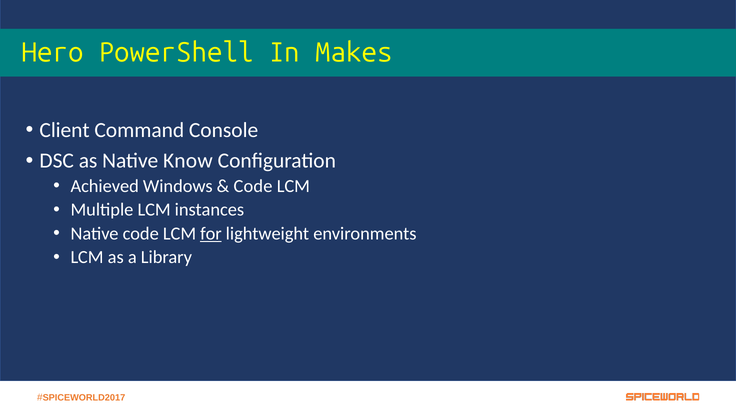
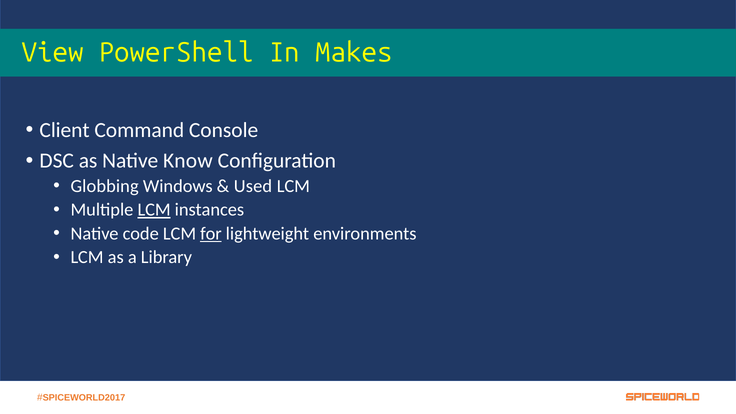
Hero: Hero -> View
Achieved: Achieved -> Globbing
Code at (253, 186): Code -> Used
LCM at (154, 210) underline: none -> present
